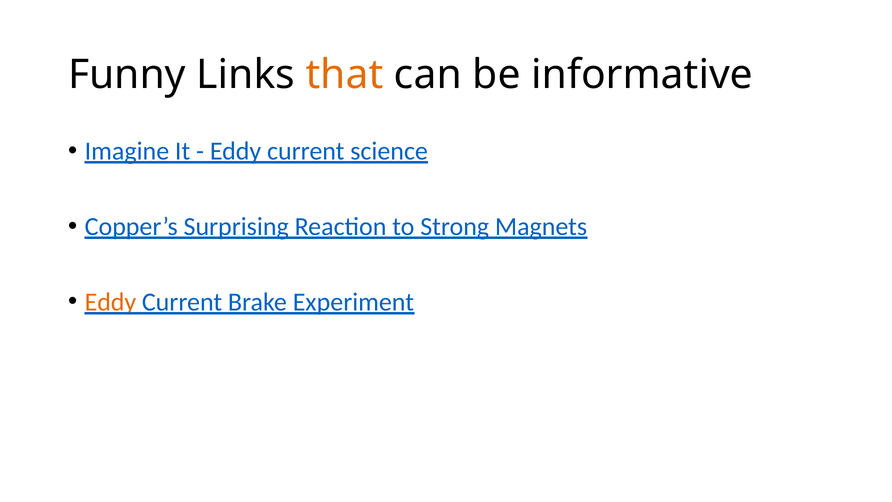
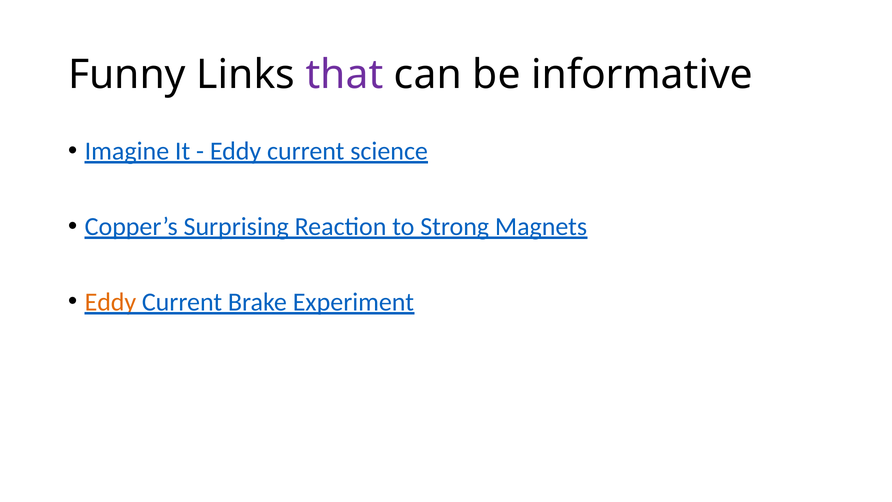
that colour: orange -> purple
